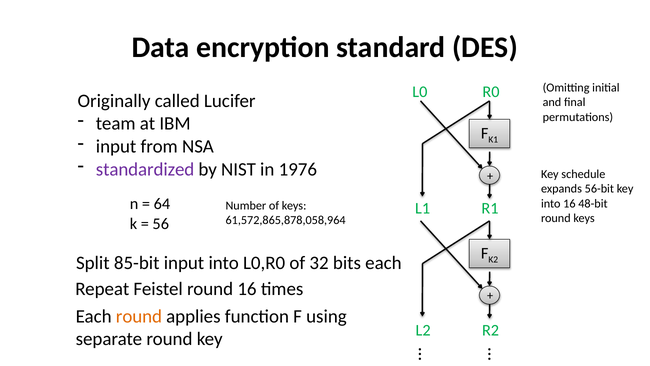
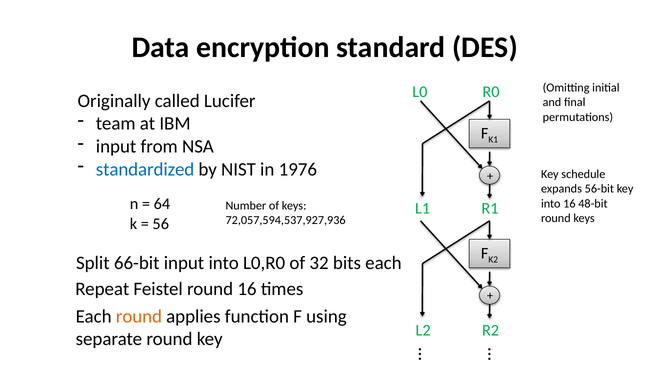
standardized colour: purple -> blue
61,572,865,878,058,964: 61,572,865,878,058,964 -> 72,057,594,537,927,936
85-bit: 85-bit -> 66-bit
